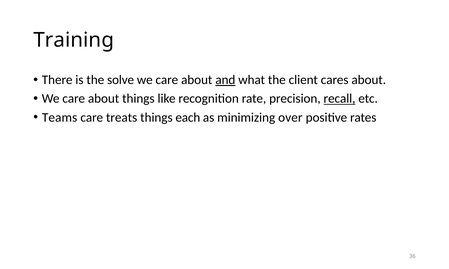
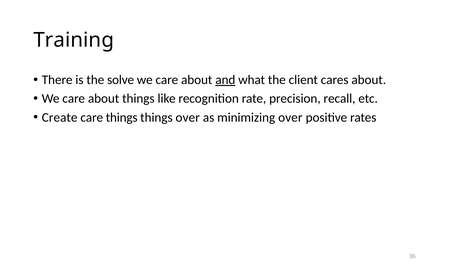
recall underline: present -> none
Teams: Teams -> Create
care treats: treats -> things
things each: each -> over
